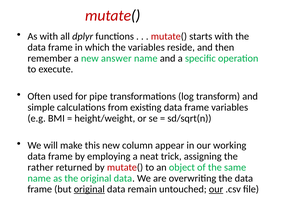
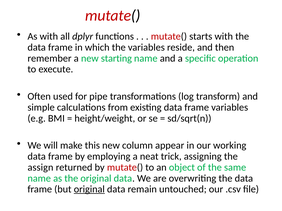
answer: answer -> starting
rather: rather -> assign
our at (216, 190) underline: present -> none
